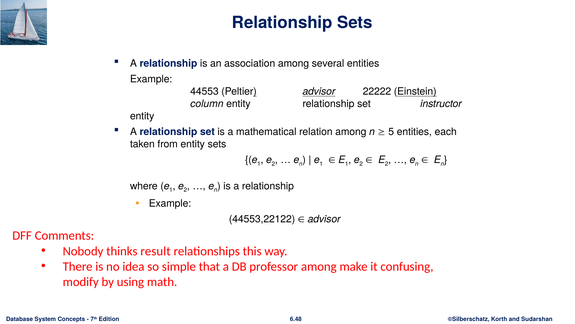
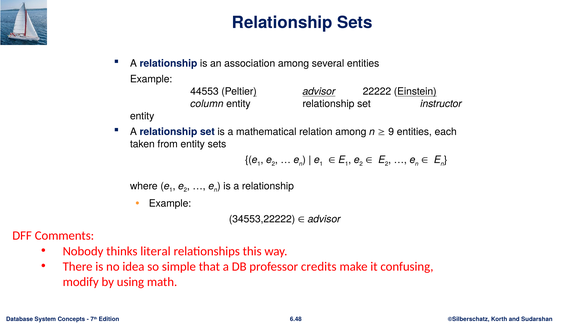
5: 5 -> 9
44553,22122: 44553,22122 -> 34553,22222
result: result -> literal
professor among: among -> credits
